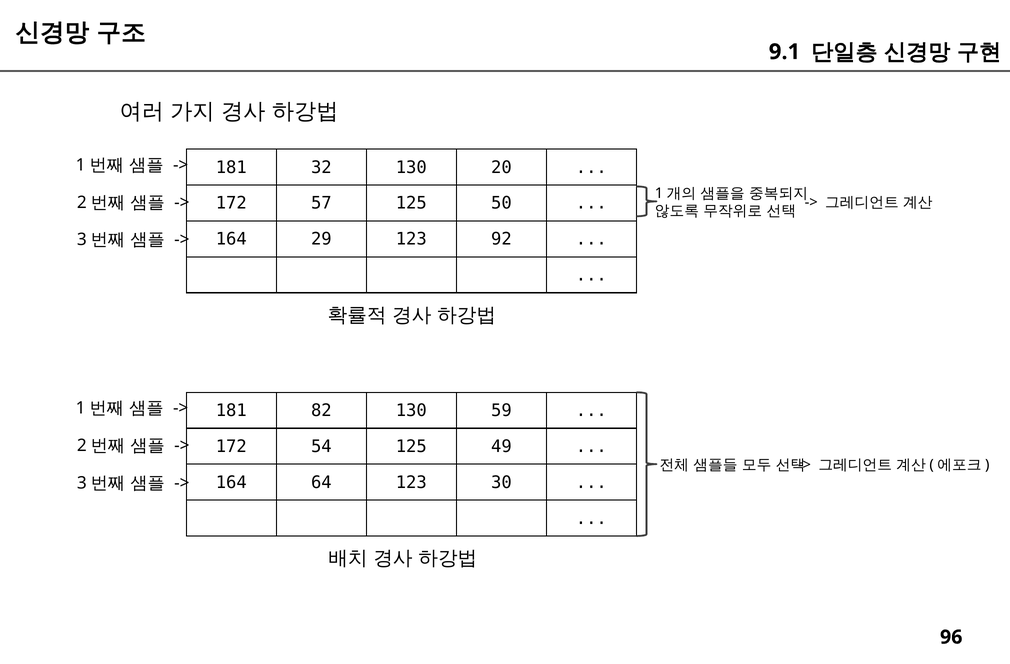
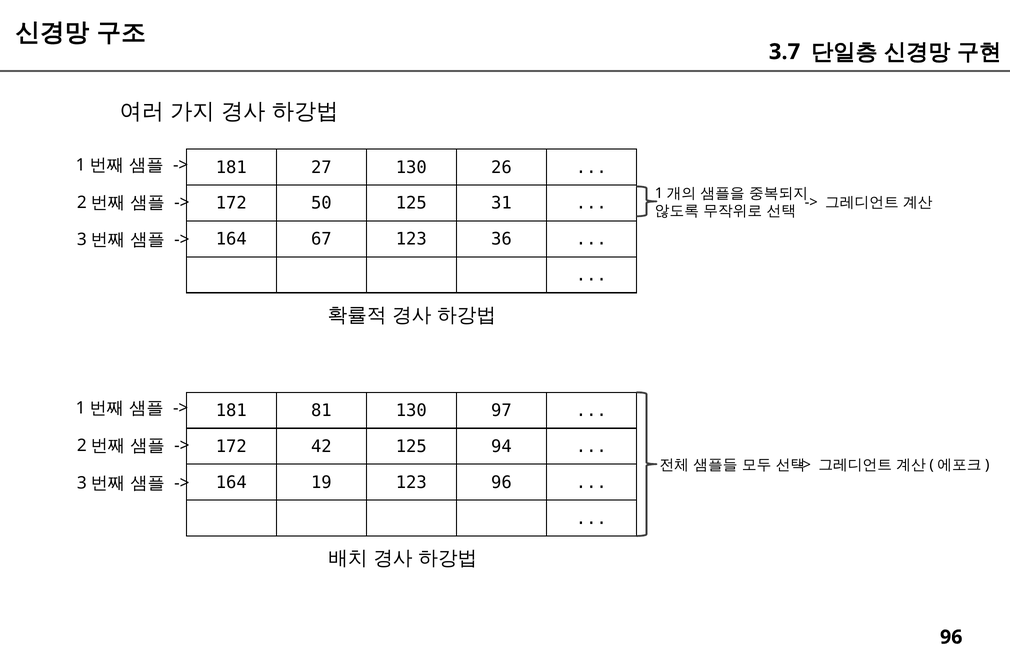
9.1: 9.1 -> 3.7
32: 32 -> 27
20: 20 -> 26
57: 57 -> 50
50: 50 -> 31
29: 29 -> 67
92: 92 -> 36
82: 82 -> 81
59: 59 -> 97
54: 54 -> 42
49: 49 -> 94
64: 64 -> 19
123 30: 30 -> 96
